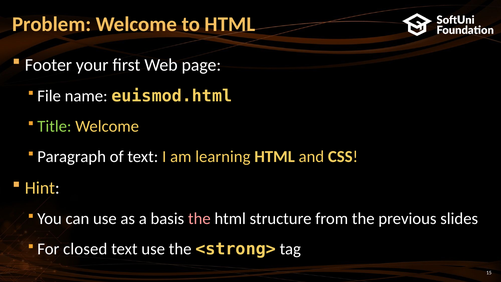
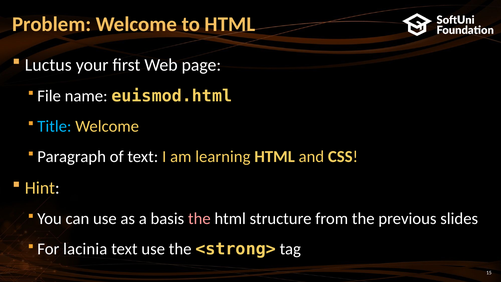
Footer: Footer -> Luctus
Title colour: light green -> light blue
closed: closed -> lacinia
